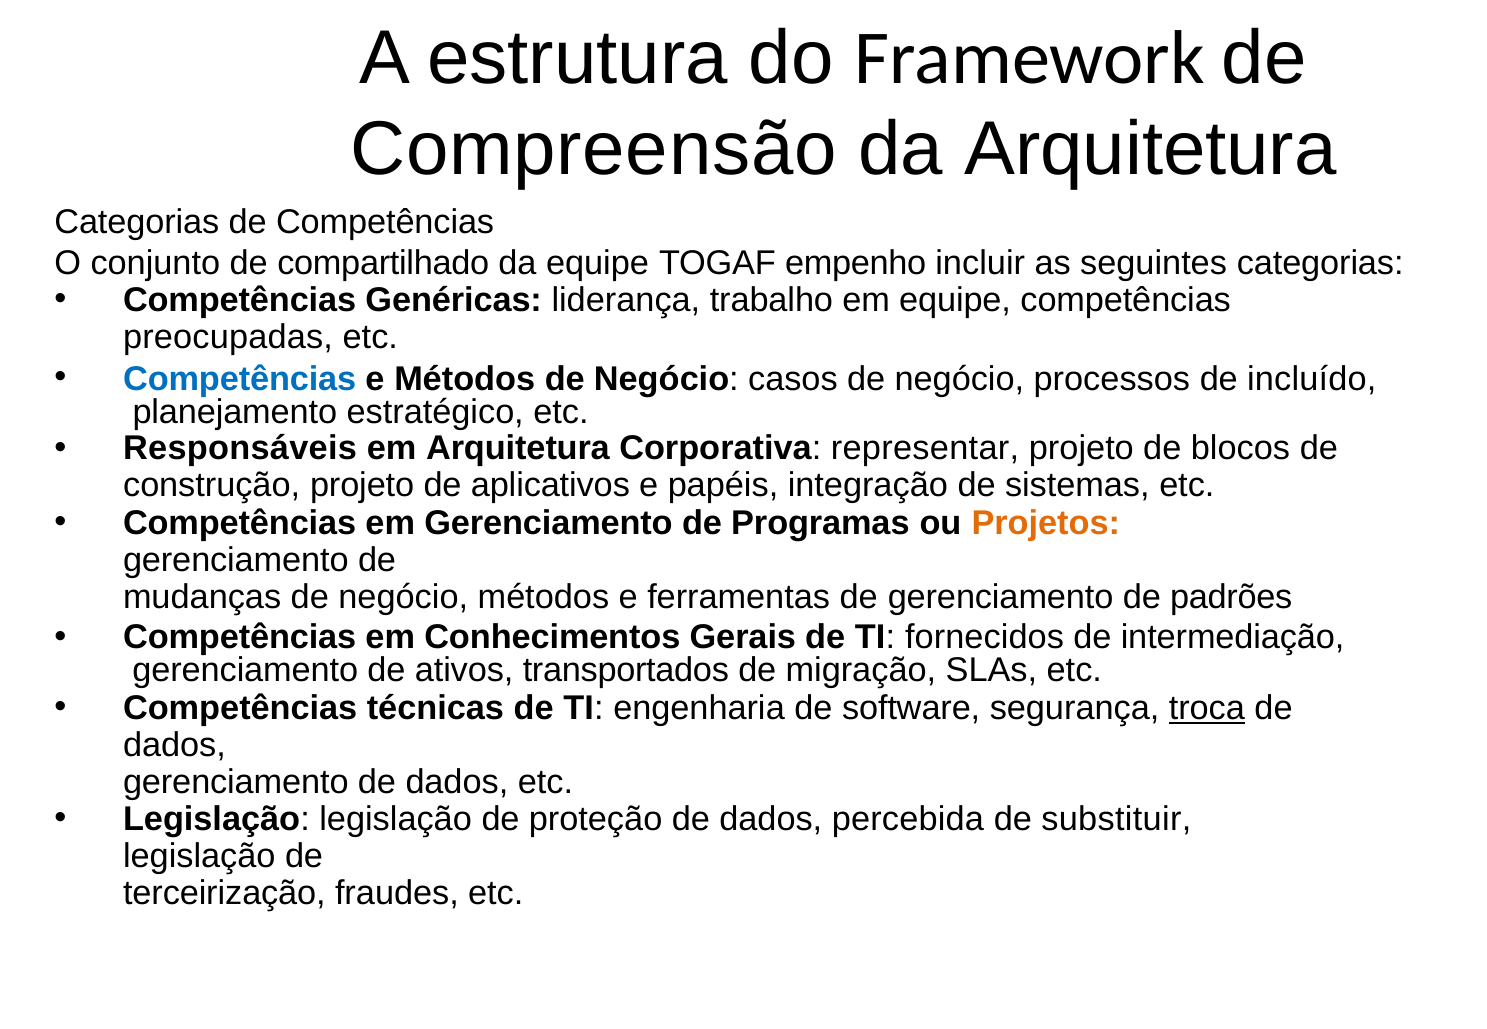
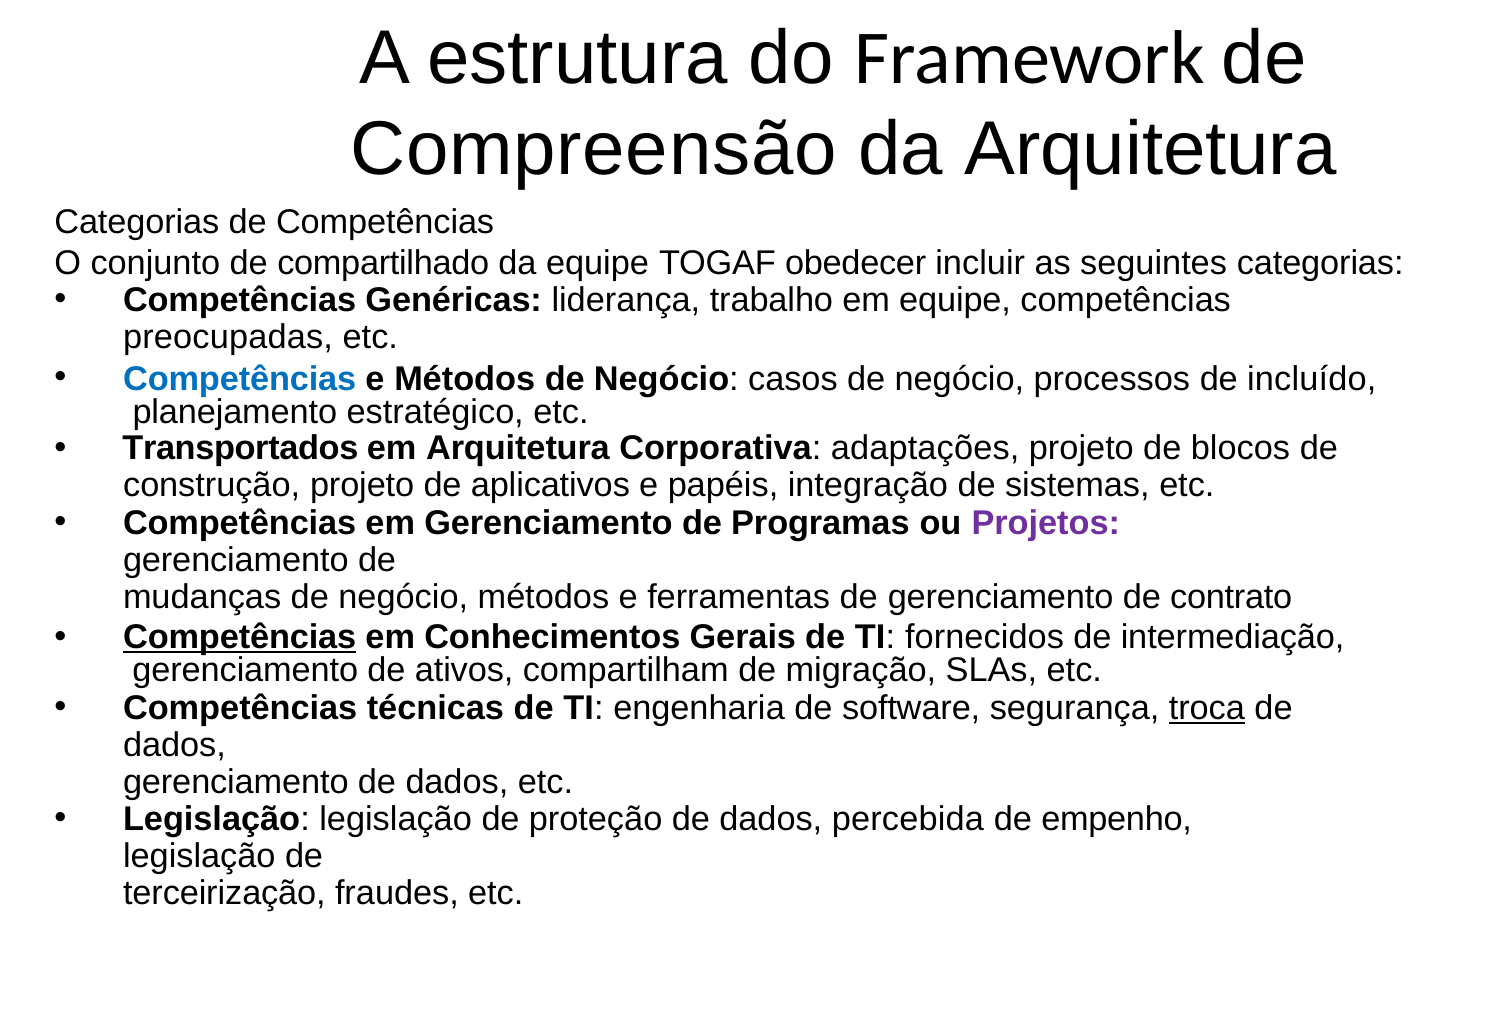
empenho: empenho -> obedecer
Responsáveis: Responsáveis -> Transportados
representar: representar -> adaptações
Projetos colour: orange -> purple
padrões: padrões -> contrato
Competências at (240, 638) underline: none -> present
transportados: transportados -> compartilham
substituir: substituir -> empenho
